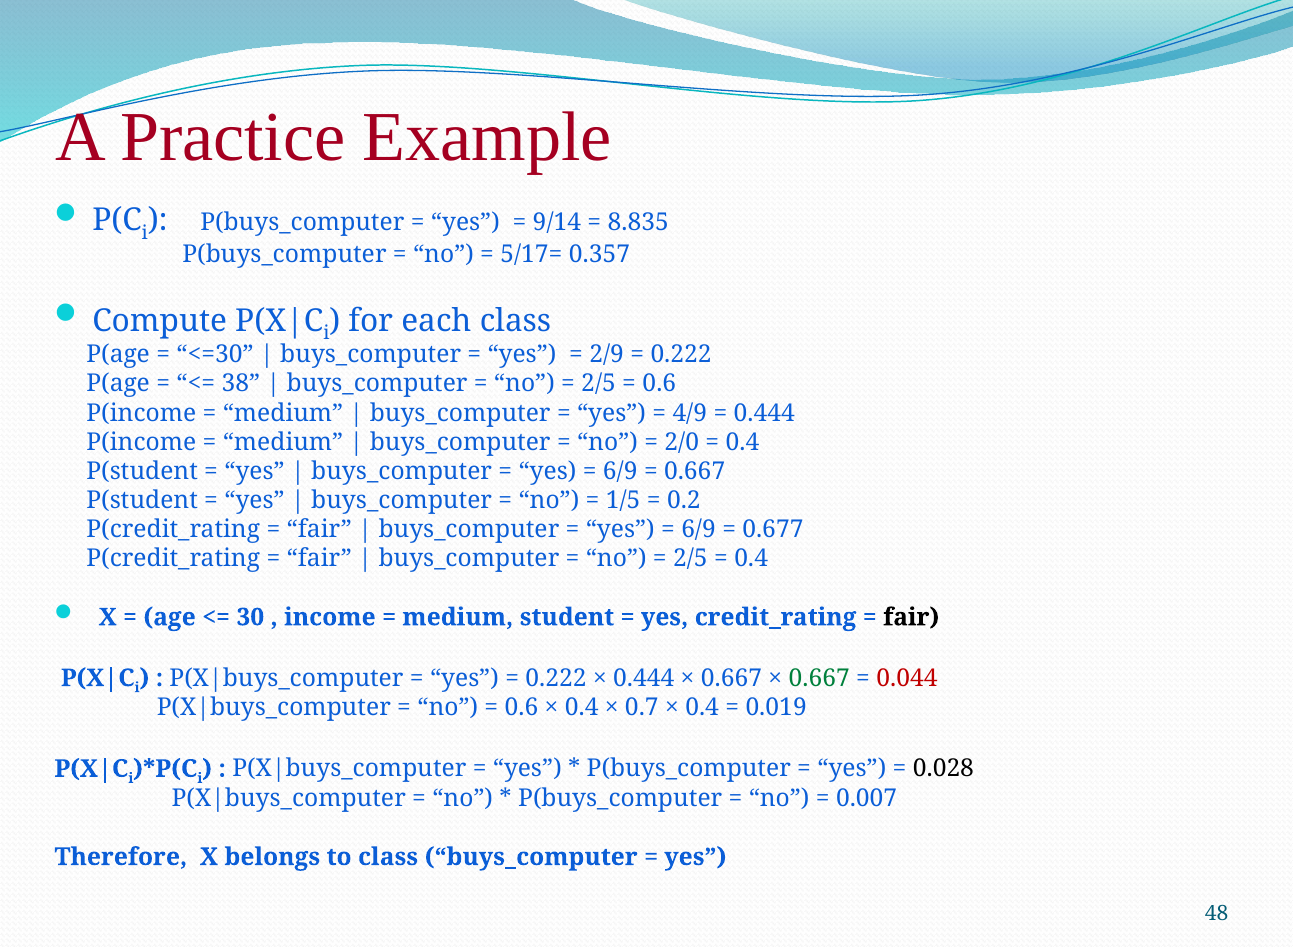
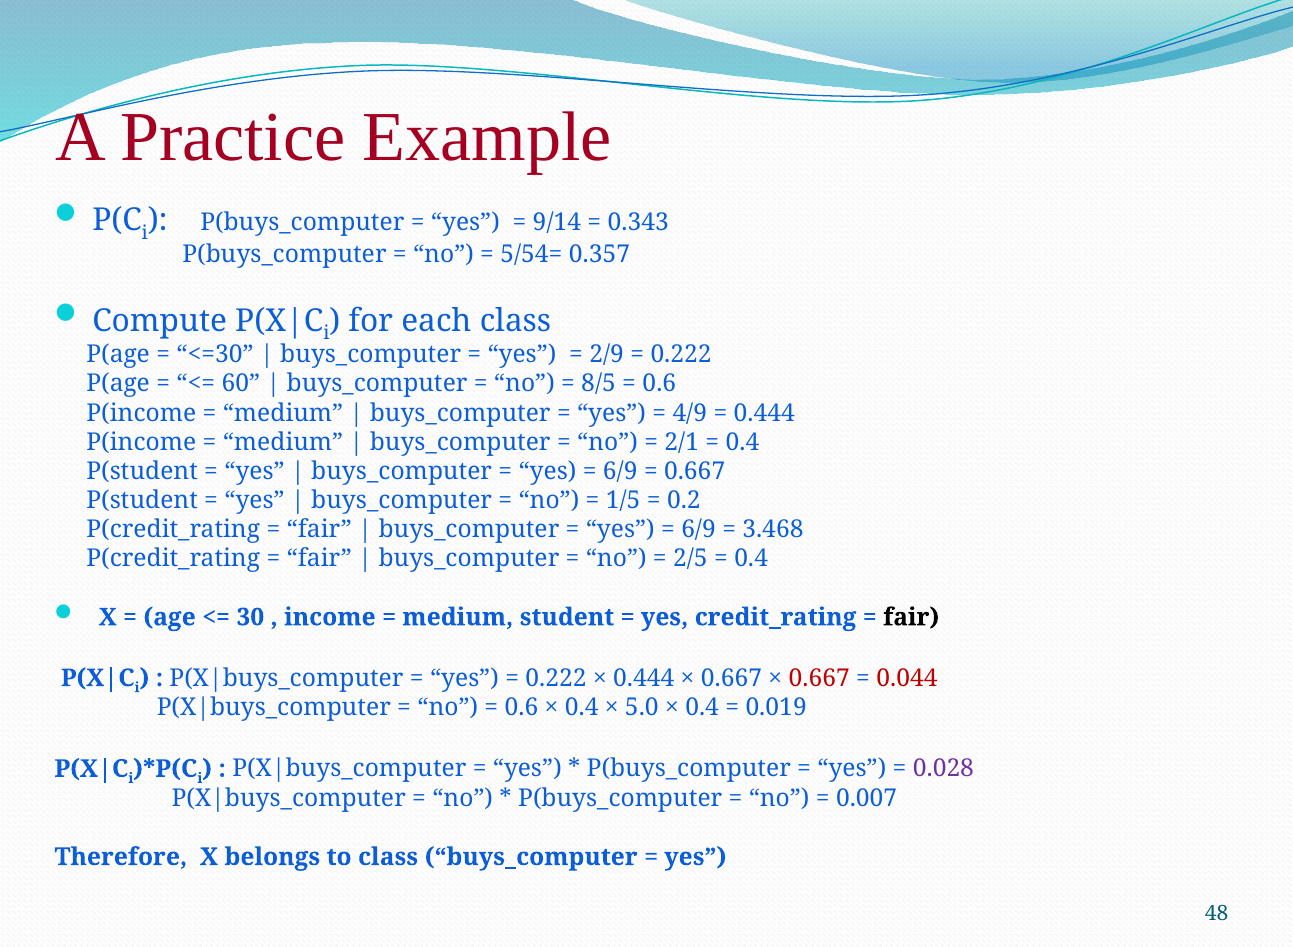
8.835: 8.835 -> 0.343
5/17=: 5/17= -> 5/54=
38: 38 -> 60
2/5 at (599, 384): 2/5 -> 8/5
2/0: 2/0 -> 2/1
0.677: 0.677 -> 3.468
0.667 at (819, 678) colour: green -> red
0.7: 0.7 -> 5.0
0.028 colour: black -> purple
